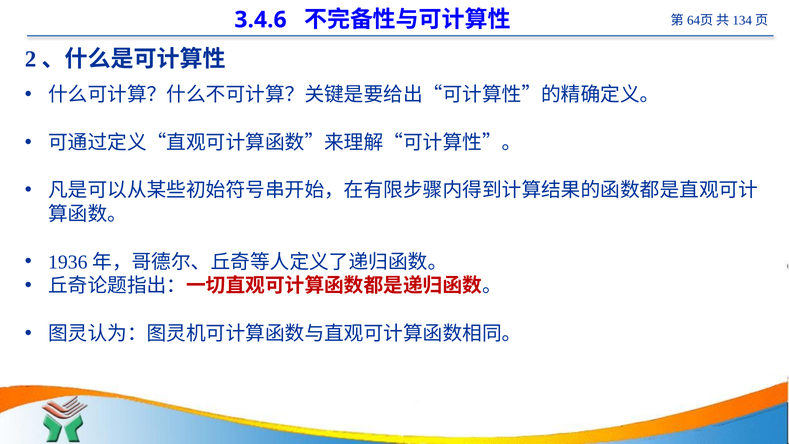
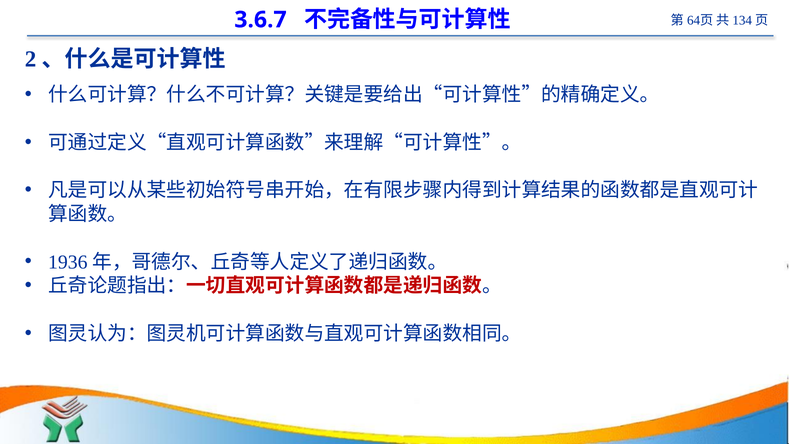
3.4.6: 3.4.6 -> 3.6.7
